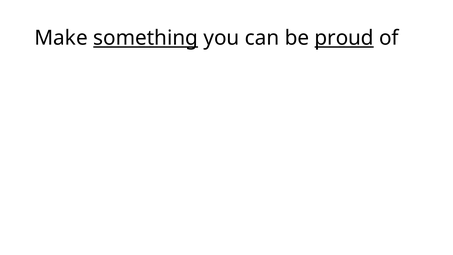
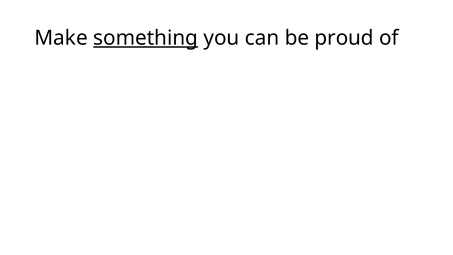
proud underline: present -> none
